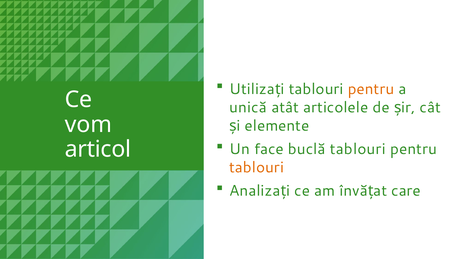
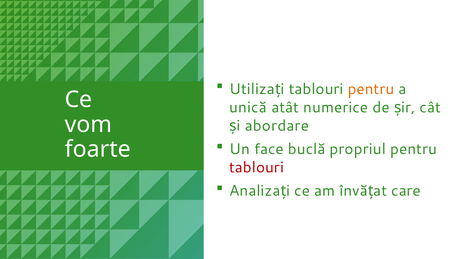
articolele: articolele -> numerice
elemente: elemente -> abordare
buclă tablouri: tablouri -> propriul
articol: articol -> foarte
tablouri at (257, 168) colour: orange -> red
